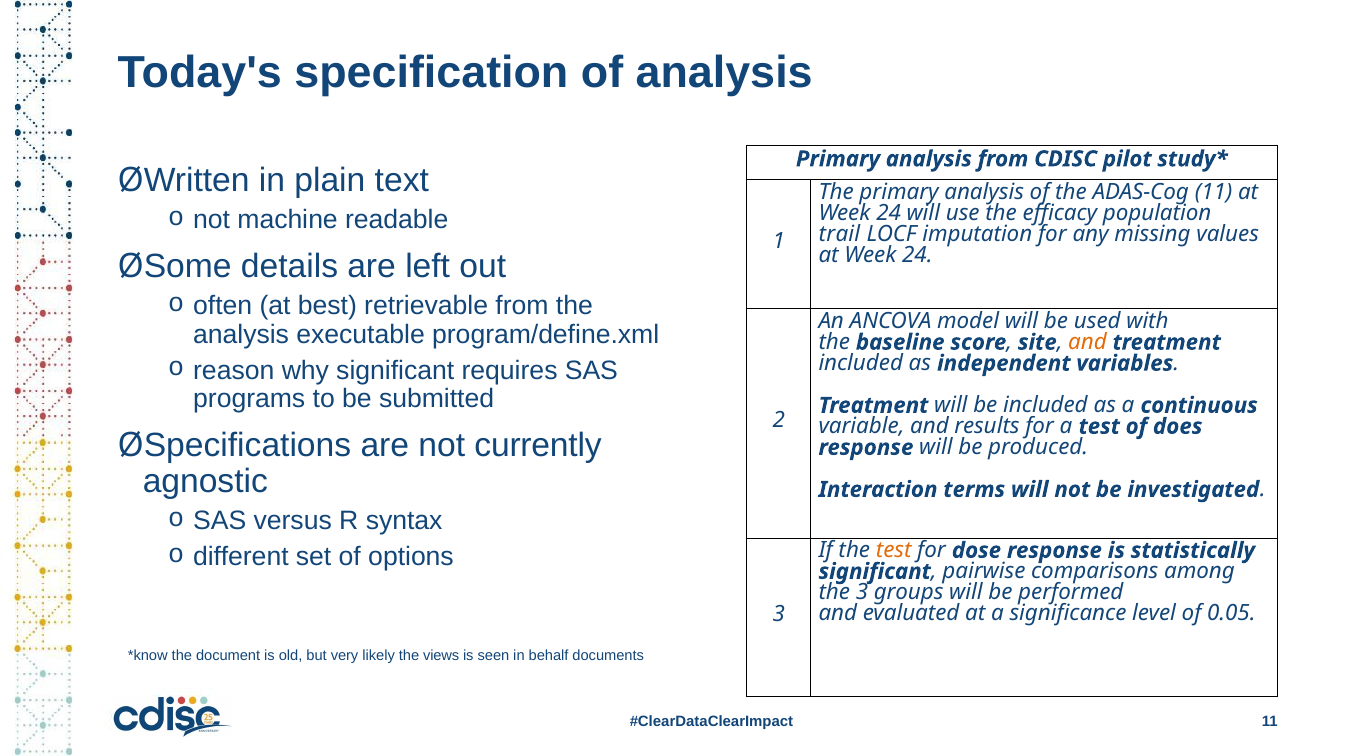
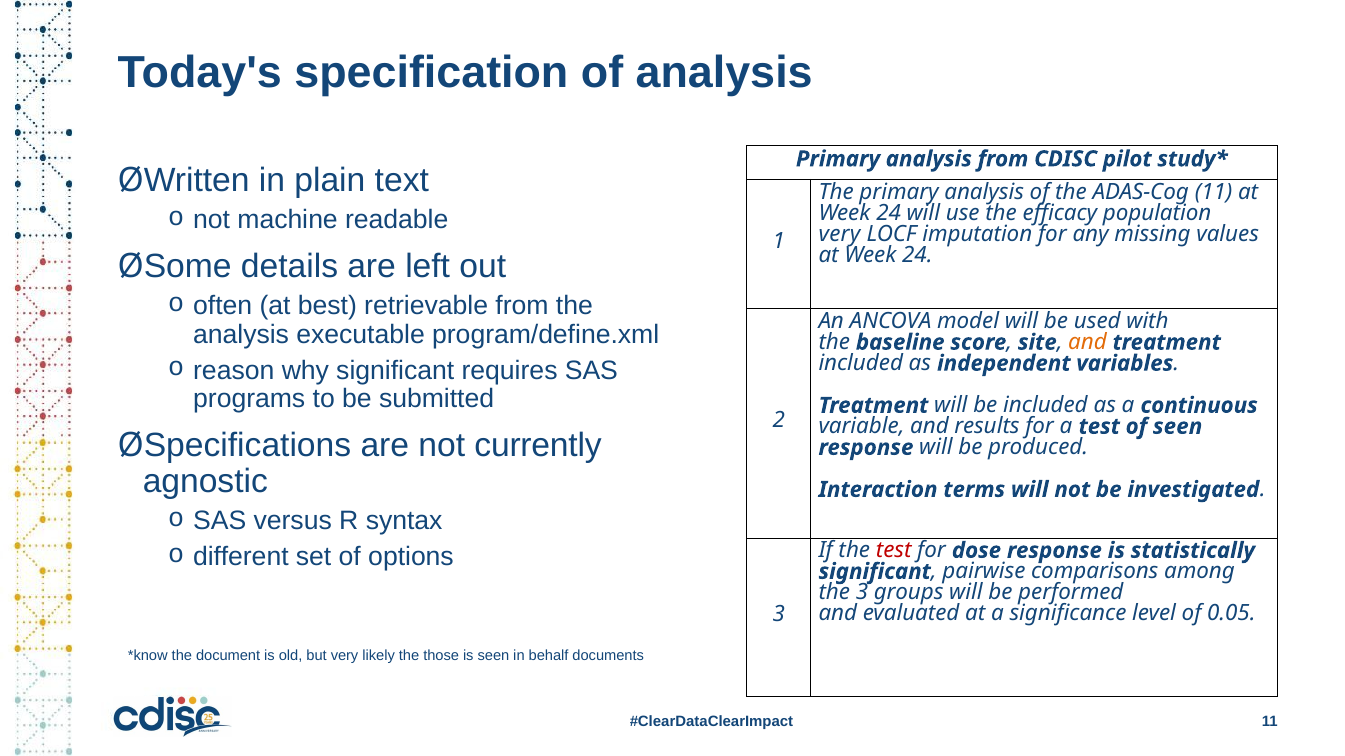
trail at (839, 234): trail -> very
of does: does -> seen
test at (894, 551) colour: orange -> red
views: views -> those
